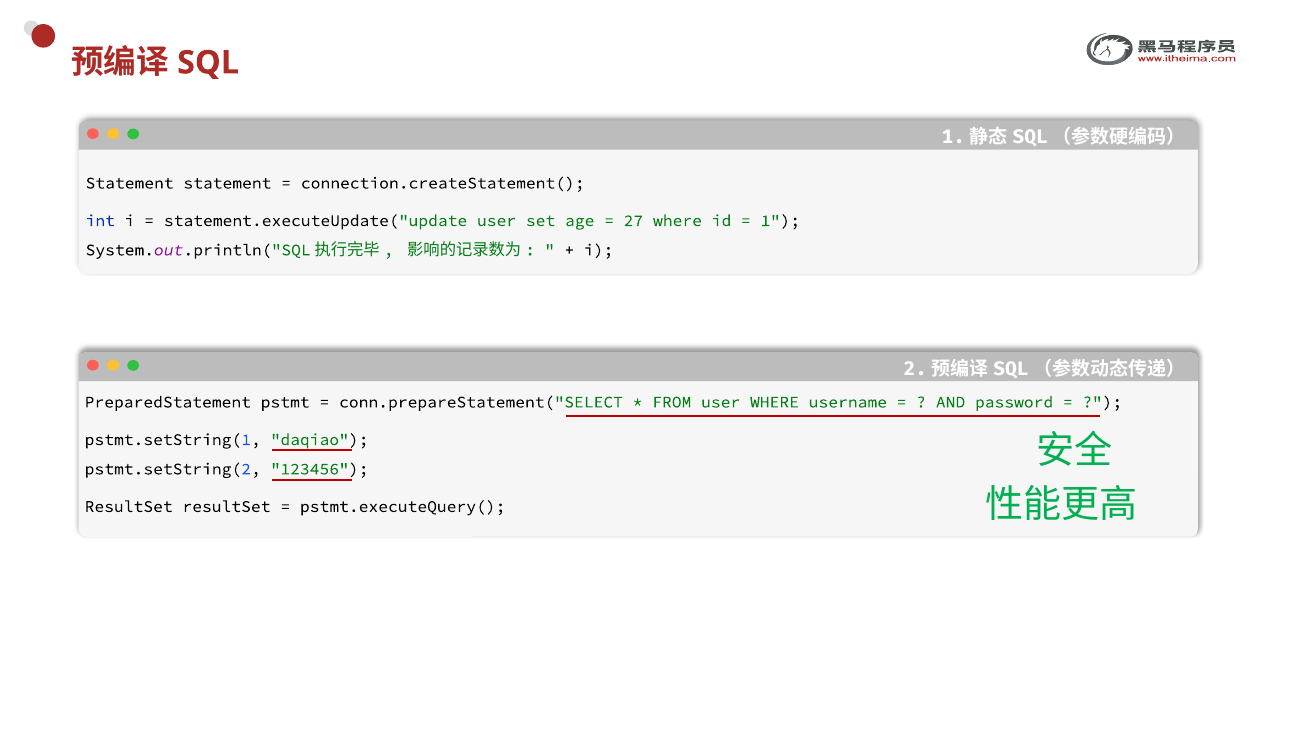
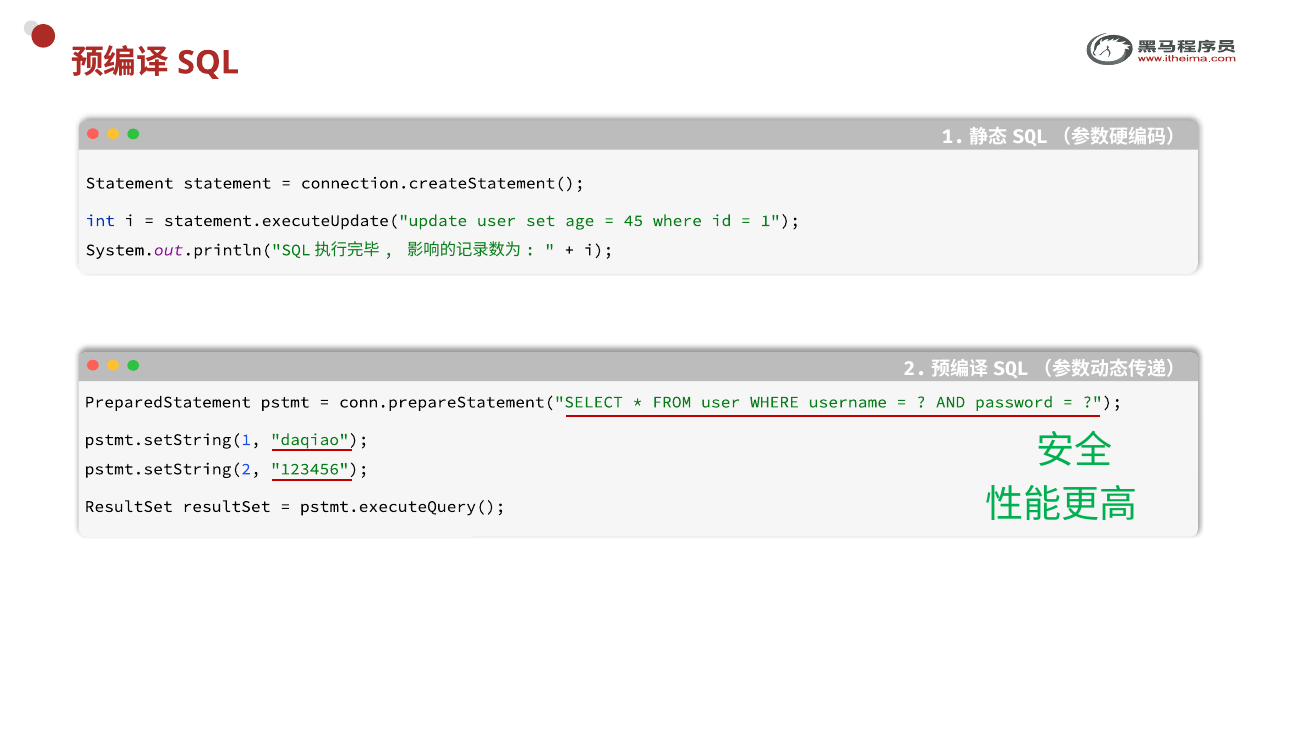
27: 27 -> 45
